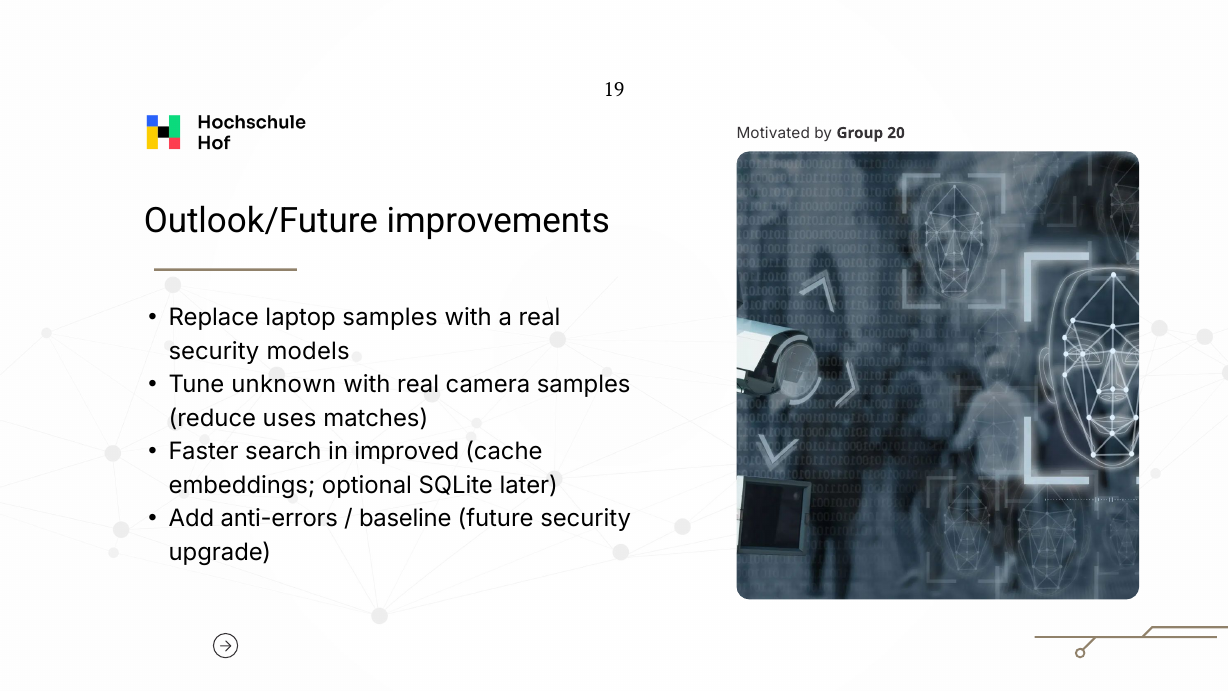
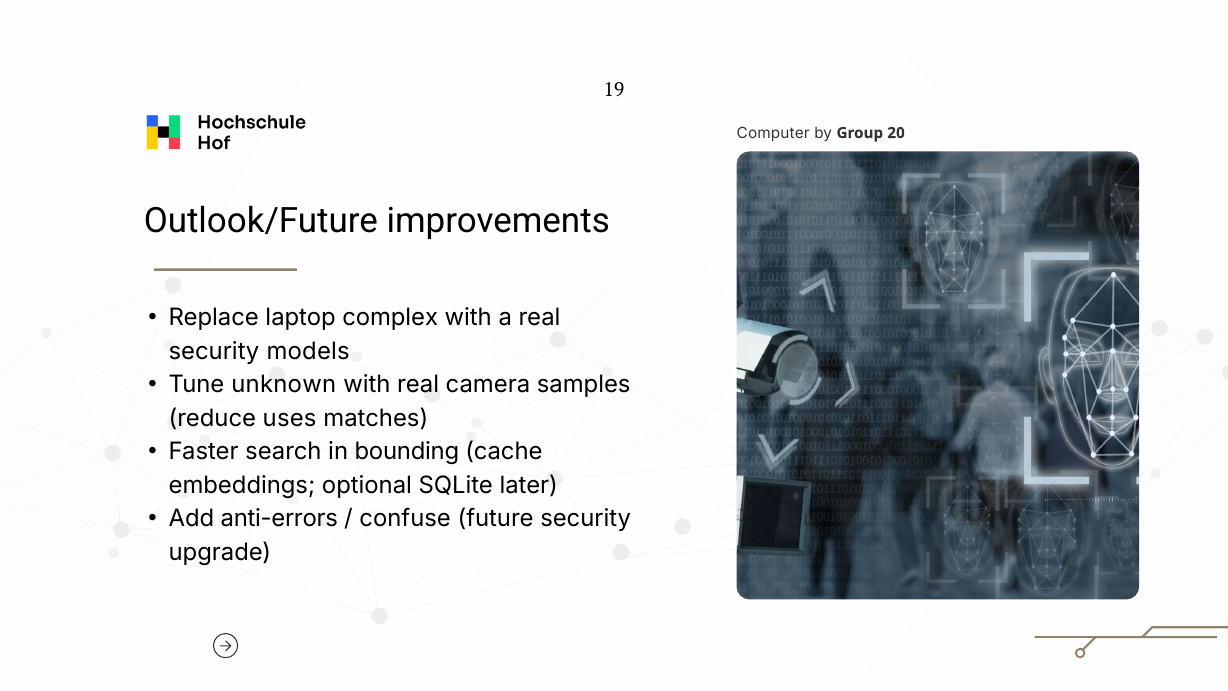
Motivated: Motivated -> Computer
laptop samples: samples -> complex
improved: improved -> bounding
baseline: baseline -> confuse
